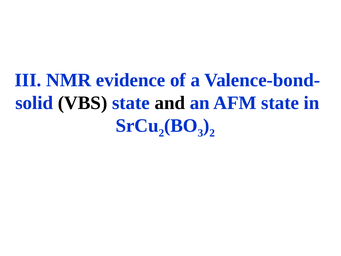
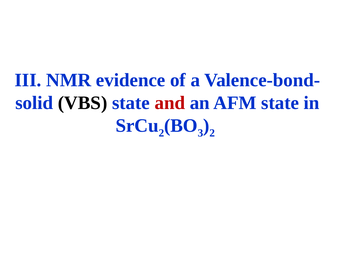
and colour: black -> red
